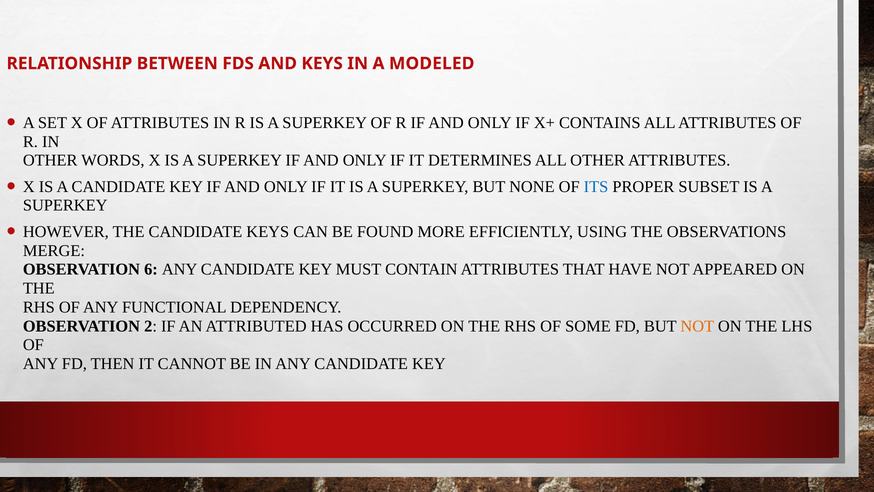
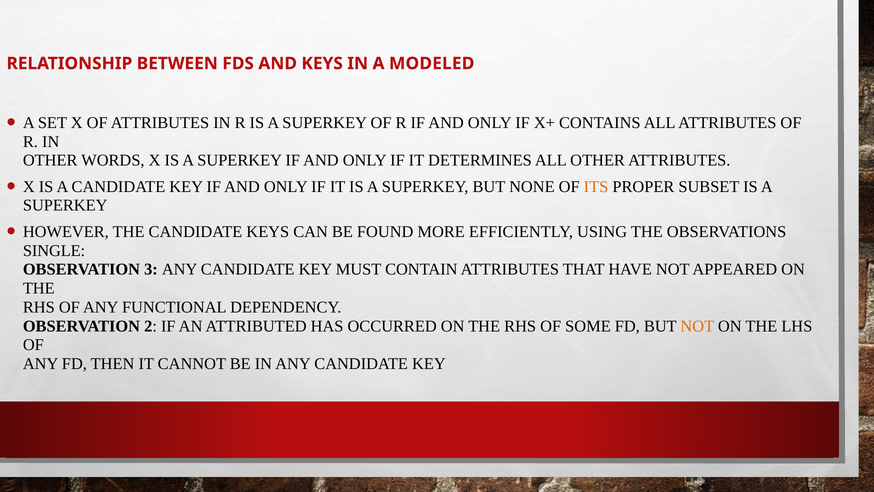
ITS colour: blue -> orange
MERGE: MERGE -> SINGLE
6: 6 -> 3
